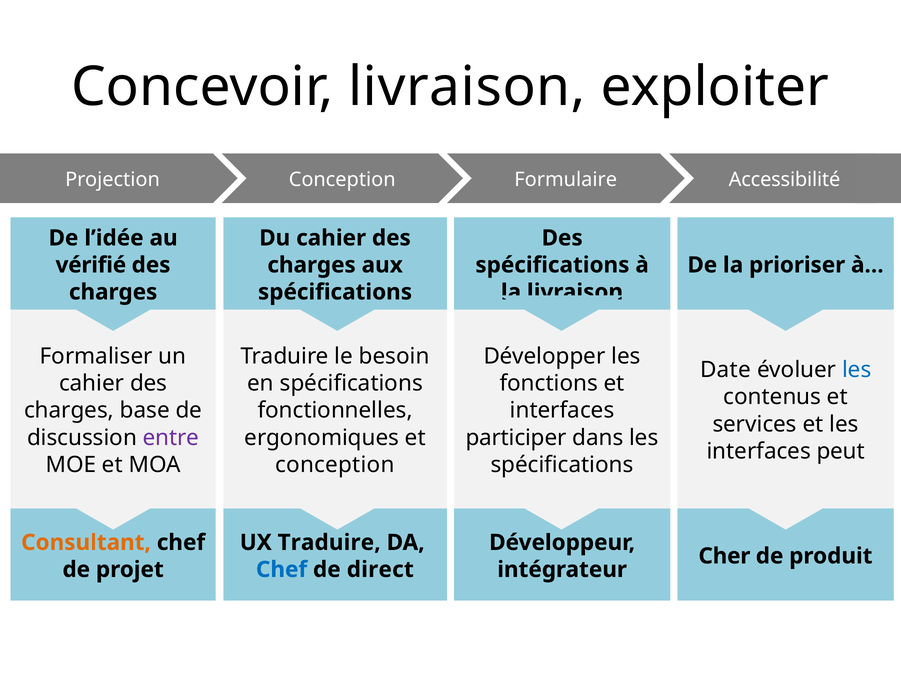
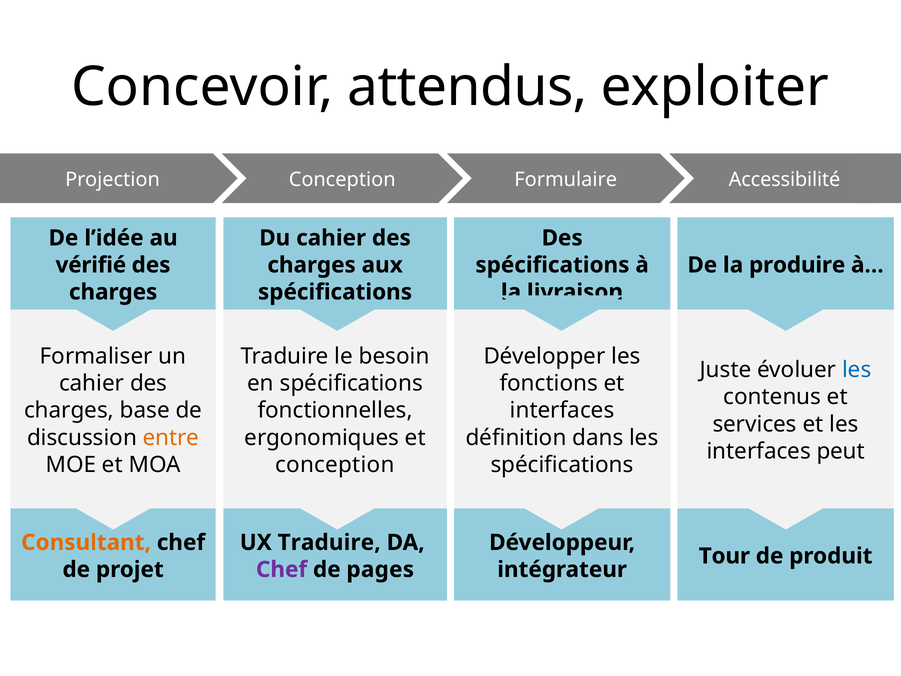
Concevoir livraison: livraison -> attendus
prioriser: prioriser -> produire
Date: Date -> Juste
entre colour: purple -> orange
participer: participer -> définition
Cher: Cher -> Tour
Chef at (282, 569) colour: blue -> purple
direct: direct -> pages
